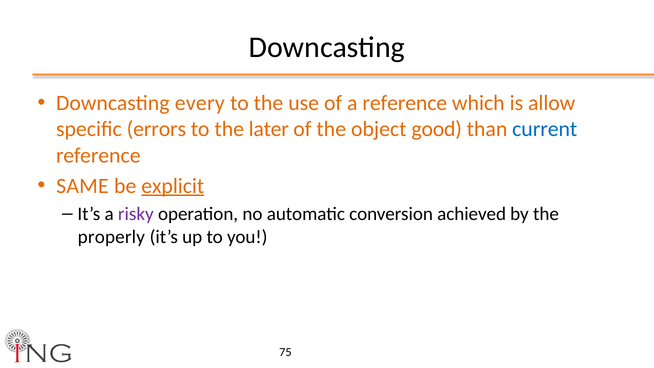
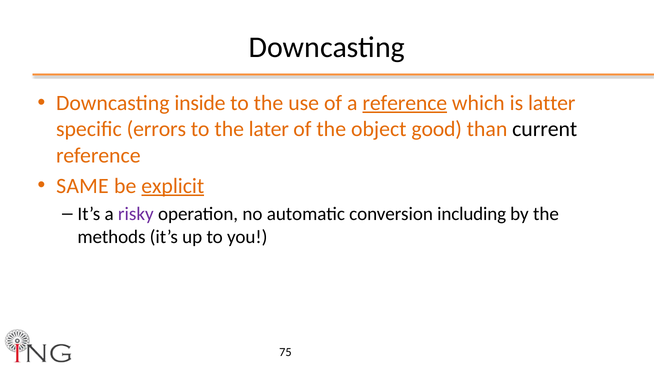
every: every -> inside
reference at (405, 103) underline: none -> present
allow: allow -> latter
current colour: blue -> black
achieved: achieved -> including
properly: properly -> methods
